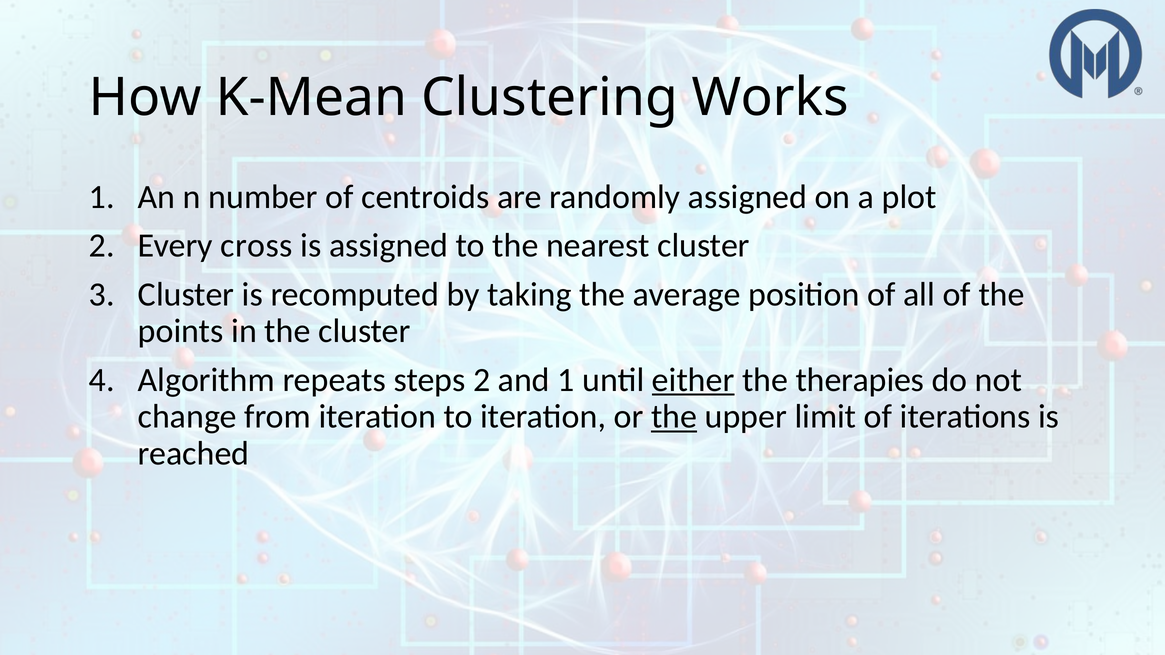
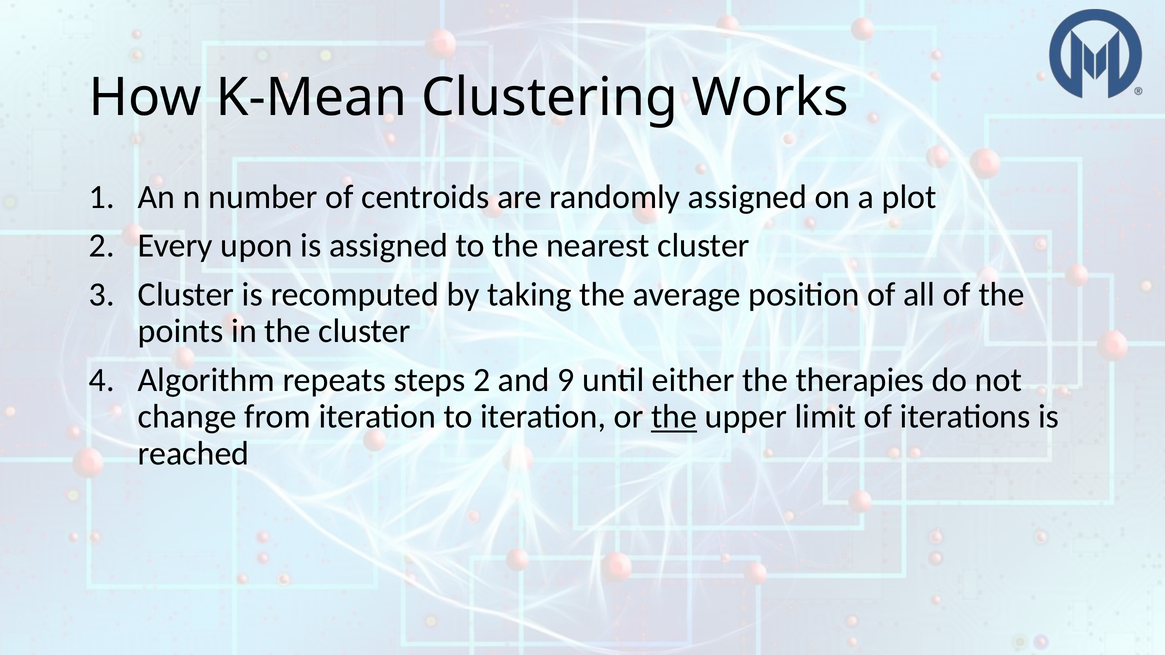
cross: cross -> upon
and 1: 1 -> 9
either underline: present -> none
